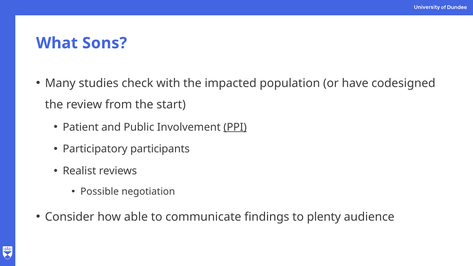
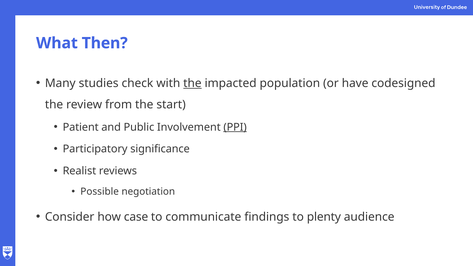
Sons: Sons -> Then
the at (192, 83) underline: none -> present
participants: participants -> significance
able: able -> case
